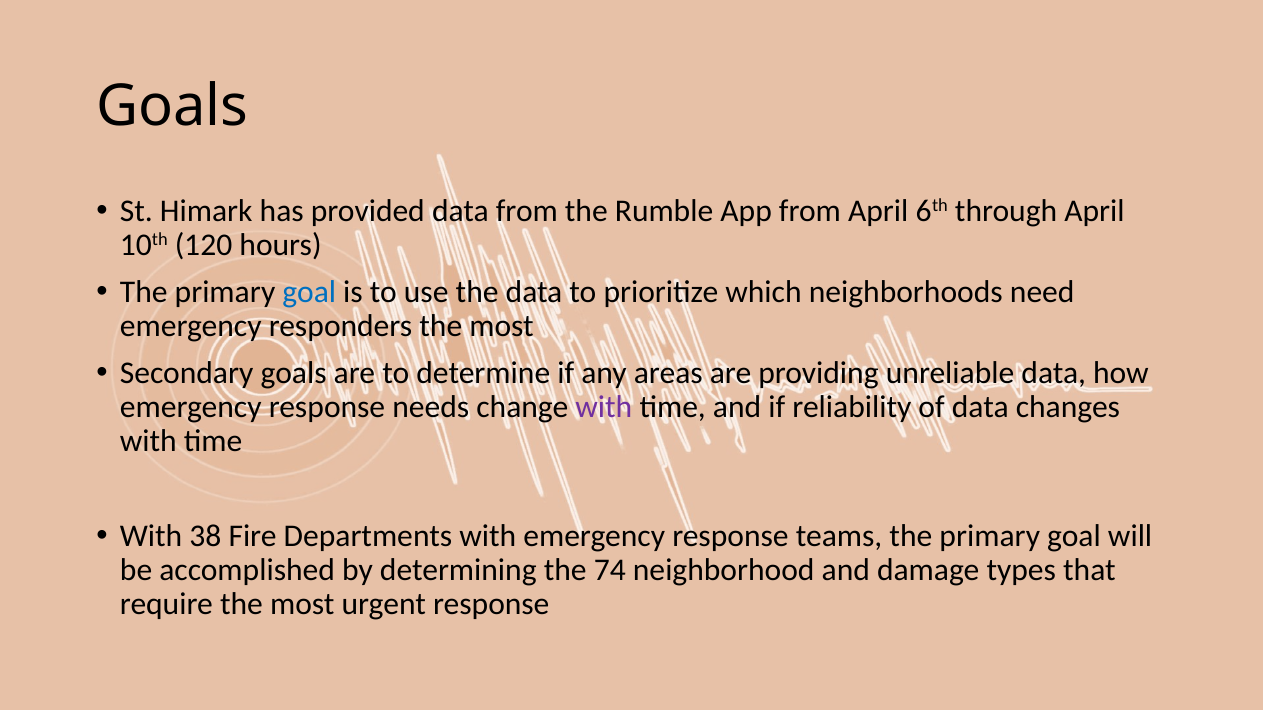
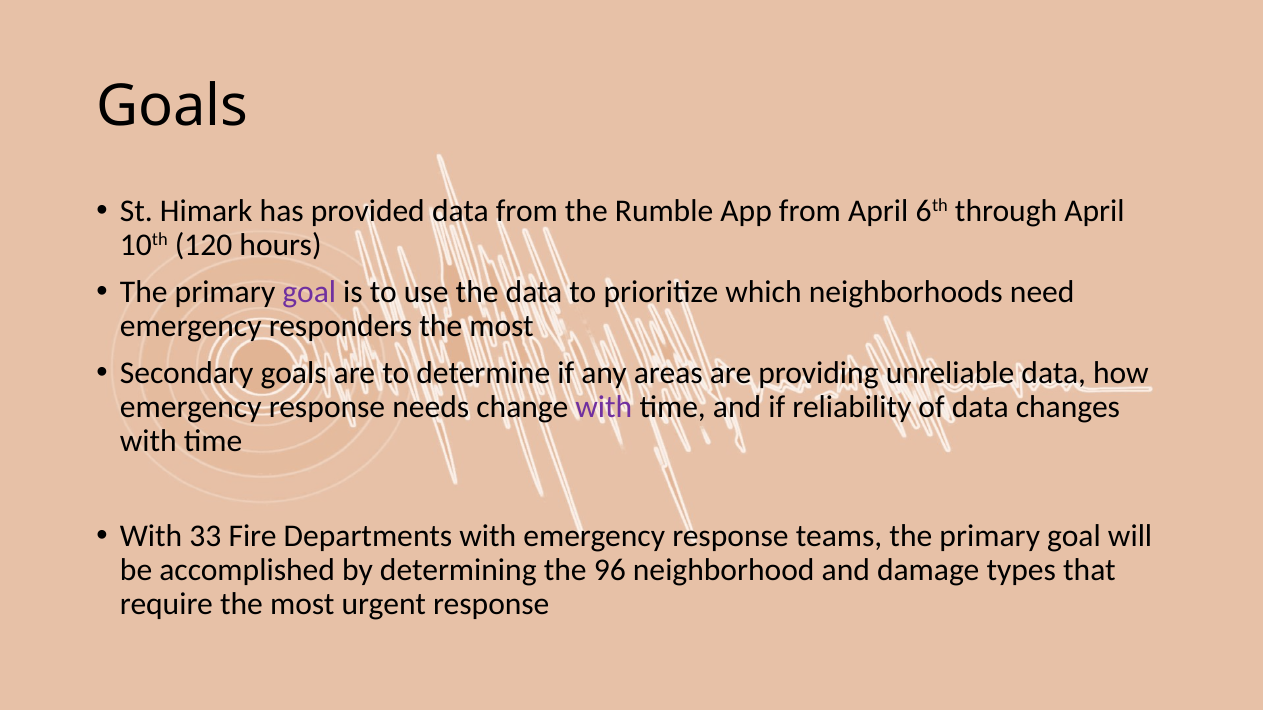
goal at (309, 292) colour: blue -> purple
38: 38 -> 33
74: 74 -> 96
